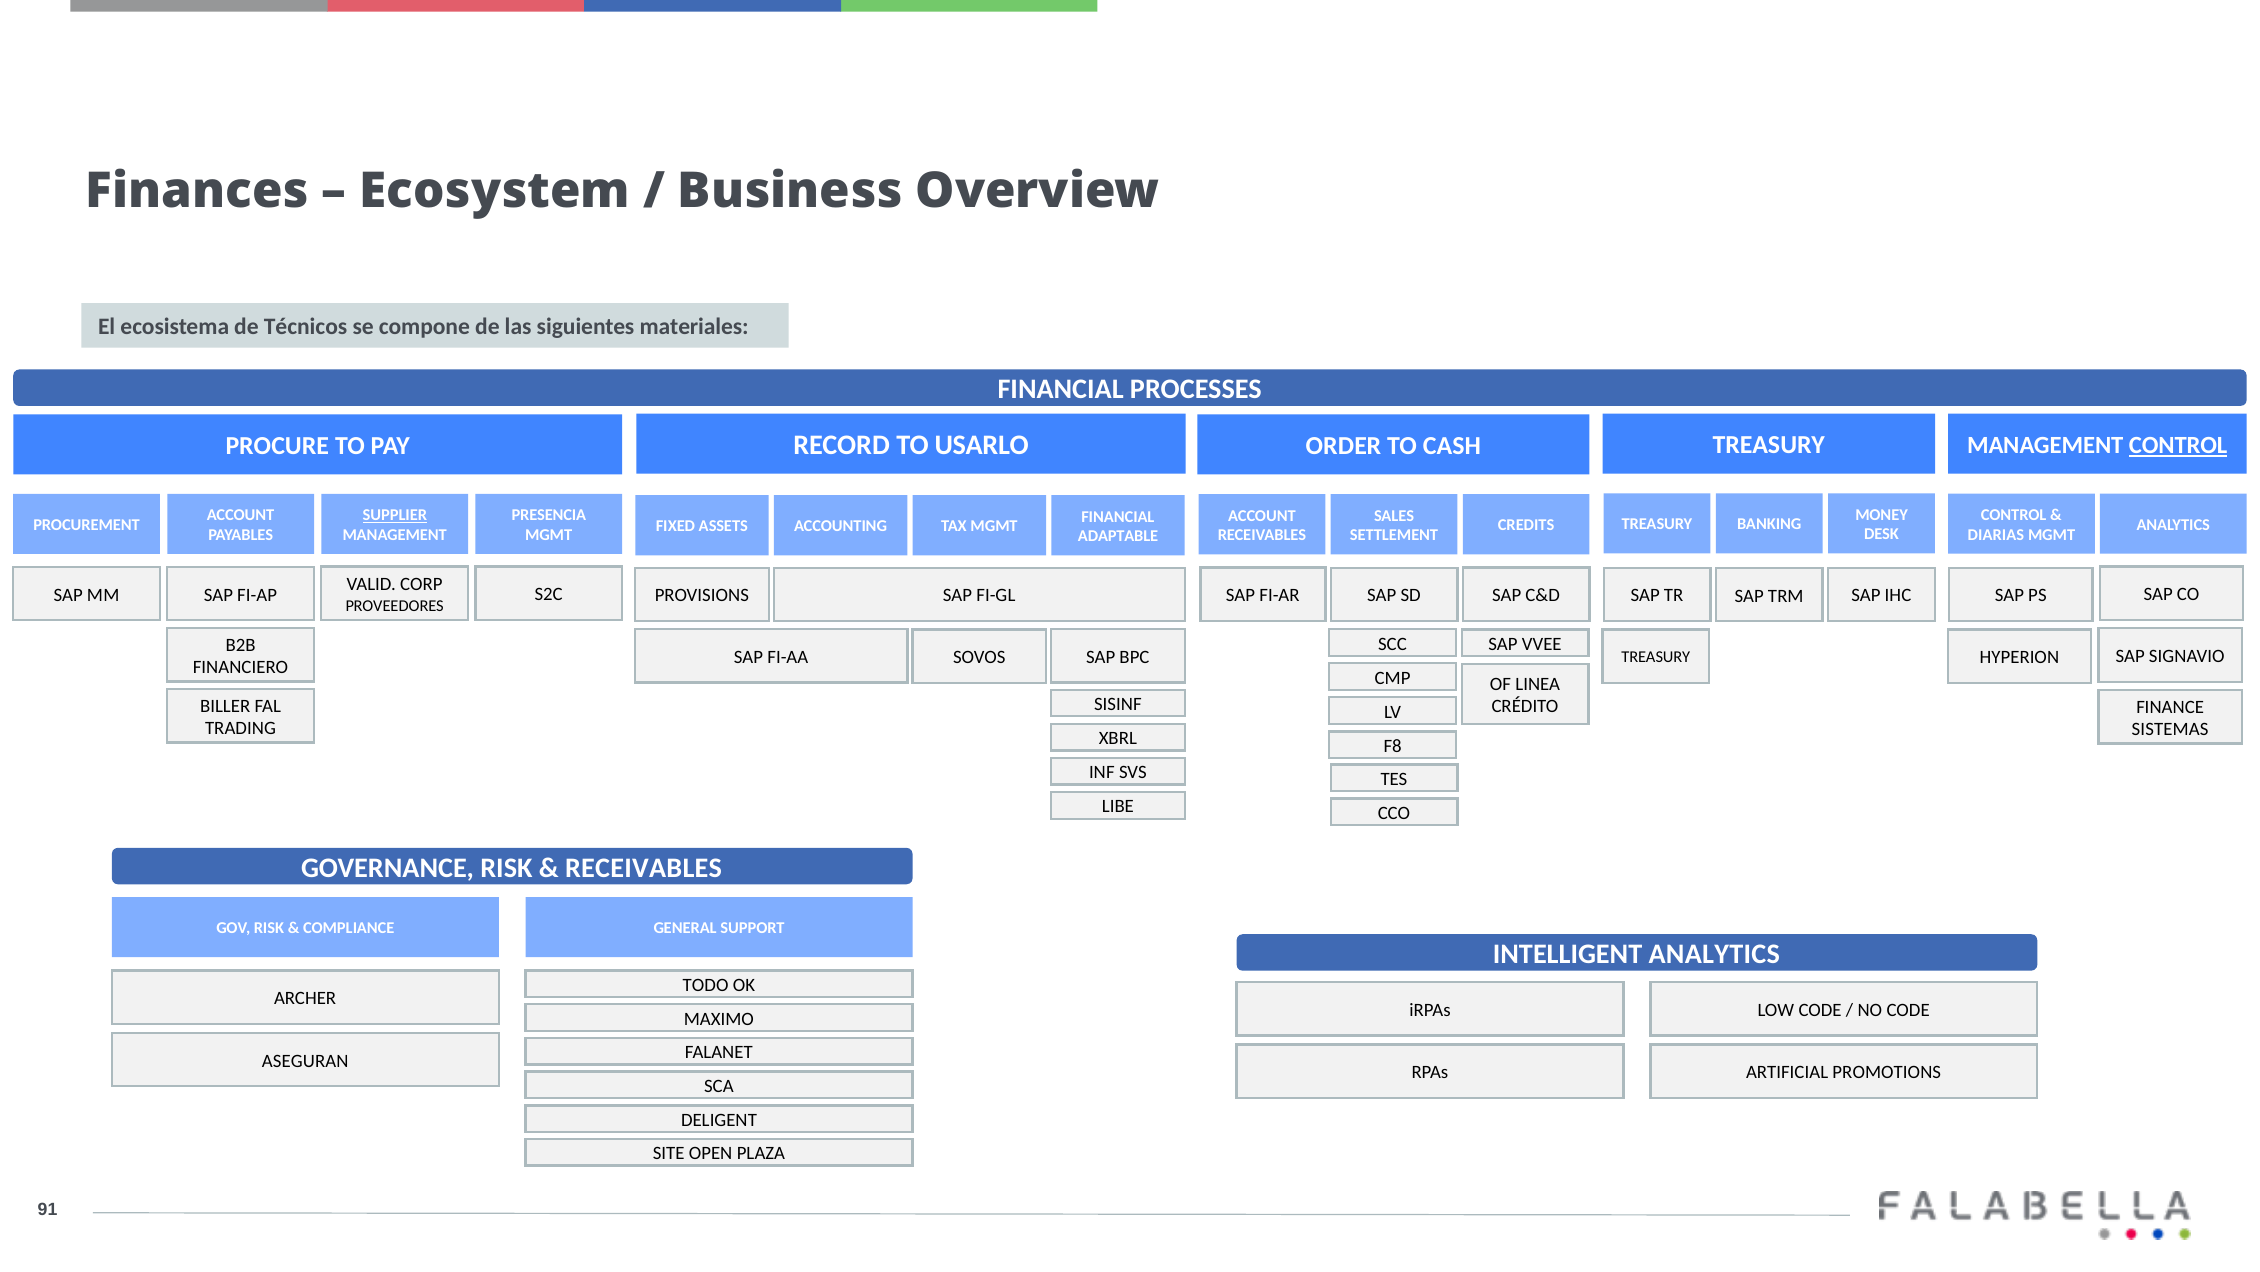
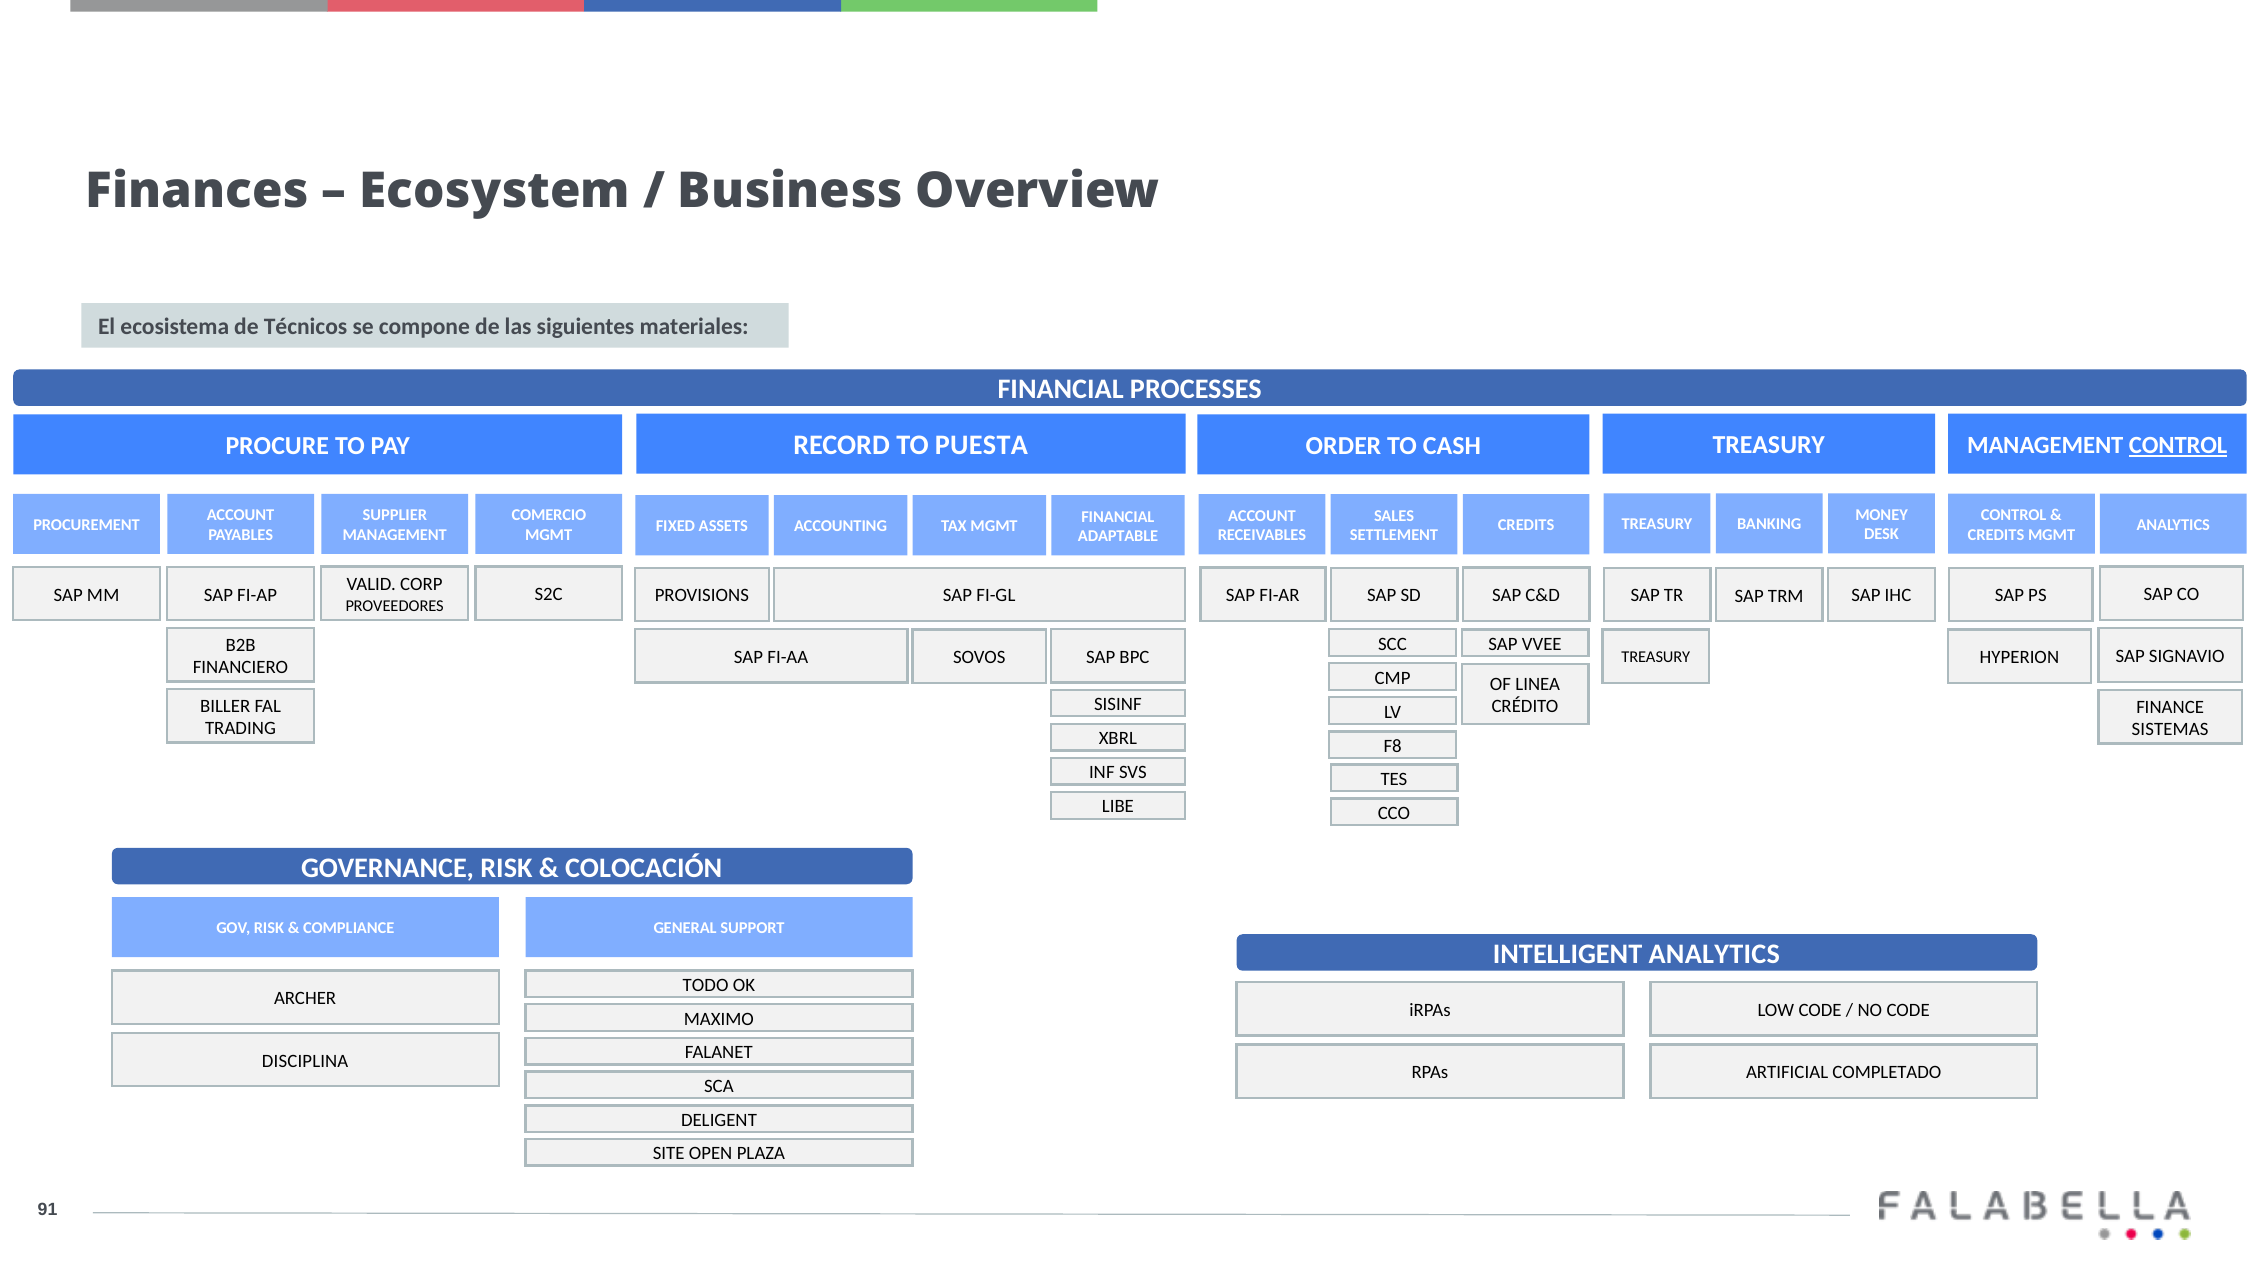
USARLO: USARLO -> PUESTA
SUPPLIER underline: present -> none
PRESENCIA: PRESENCIA -> COMERCIO
DIARIAS at (1996, 534): DIARIAS -> CREDITS
RECEIVABLES at (644, 867): RECEIVABLES -> COLOCACIÓN
ASEGURAN: ASEGURAN -> DISCIPLINA
PROMOTIONS: PROMOTIONS -> COMPLETADO
